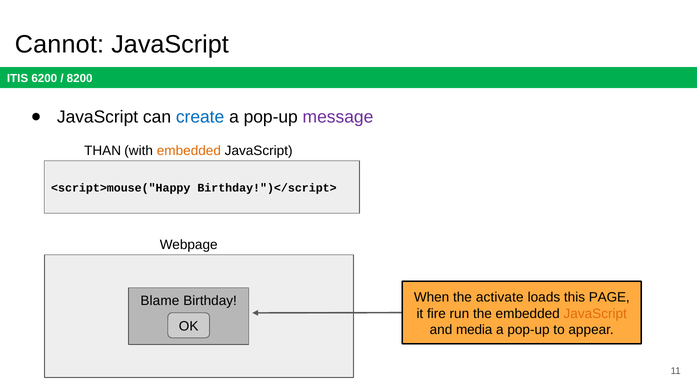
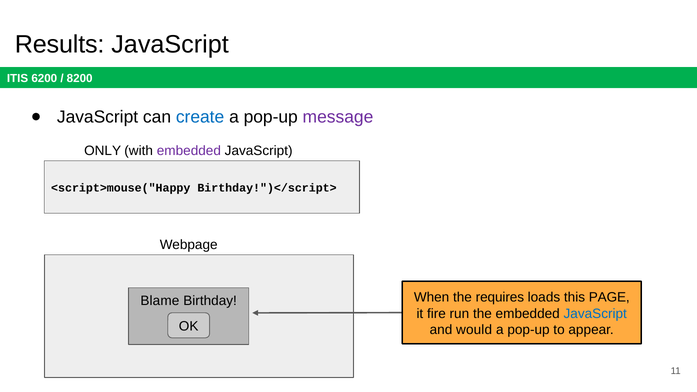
Cannot: Cannot -> Results
THAN: THAN -> ONLY
embedded at (189, 151) colour: orange -> purple
activate: activate -> requires
JavaScript at (595, 314) colour: orange -> blue
media: media -> would
